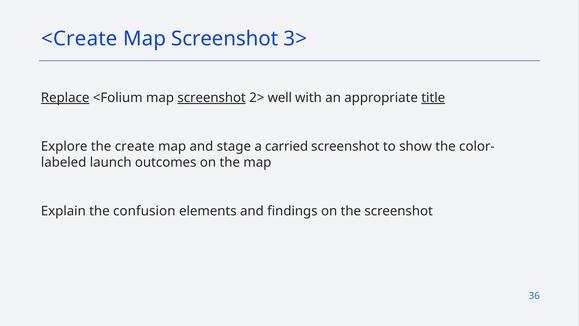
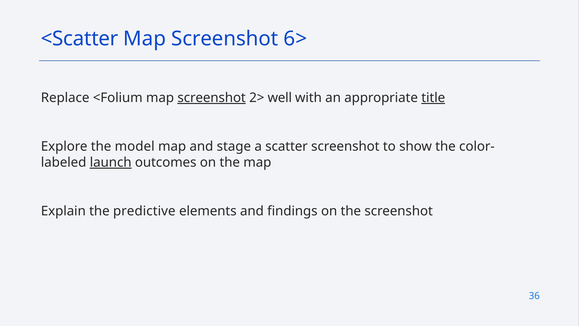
<Create: <Create -> <Scatter
3>: 3> -> 6>
Replace underline: present -> none
create: create -> model
carried: carried -> scatter
launch underline: none -> present
confusion: confusion -> predictive
